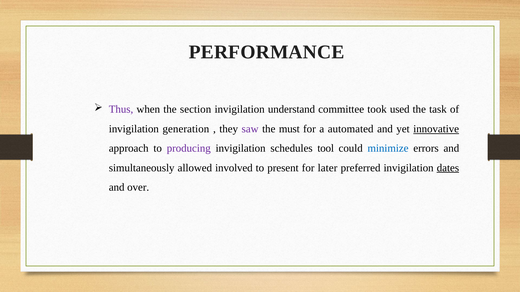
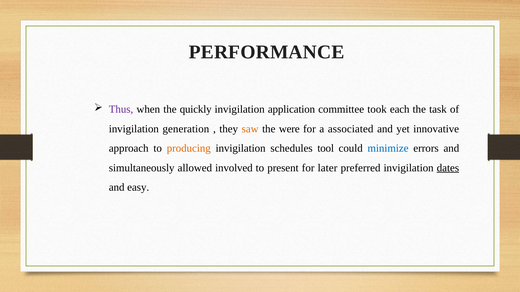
section: section -> quickly
understand: understand -> application
used: used -> each
saw colour: purple -> orange
must: must -> were
automated: automated -> associated
innovative underline: present -> none
producing colour: purple -> orange
over: over -> easy
